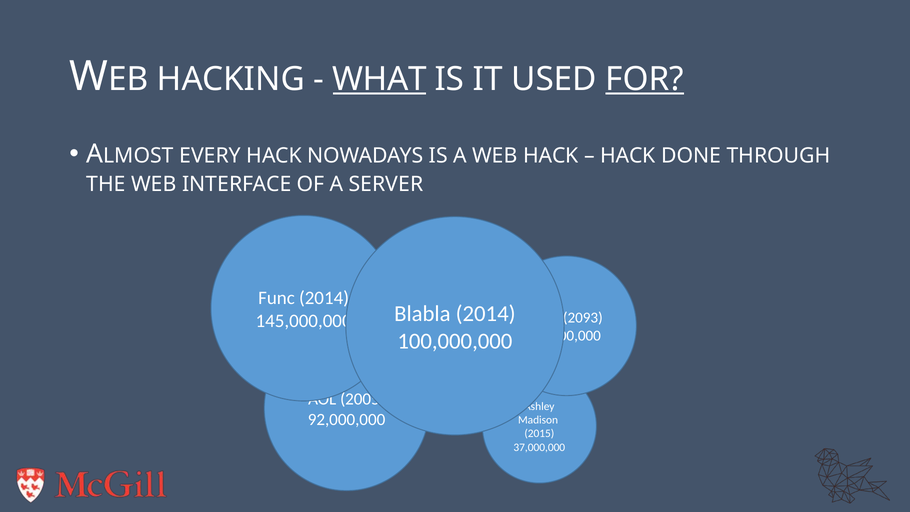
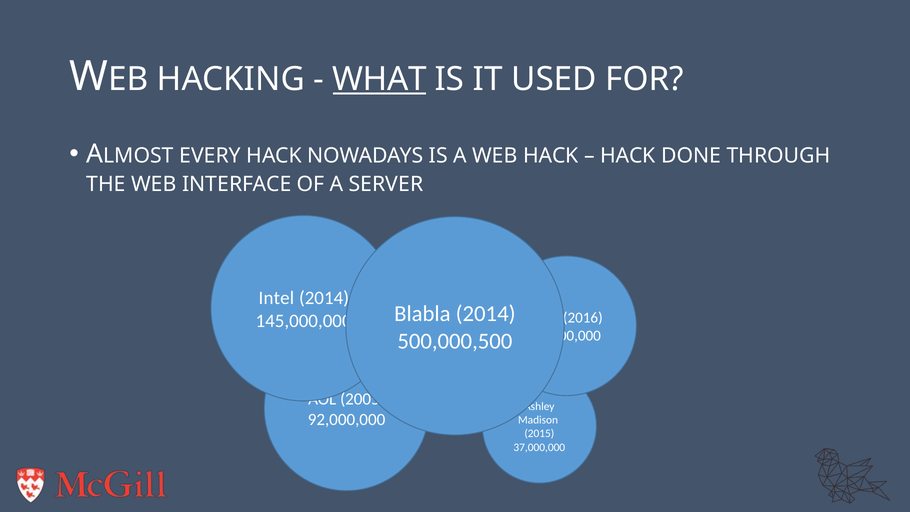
FOR underline: present -> none
Func: Func -> Intel
2093: 2093 -> 2016
100,000,000: 100,000,000 -> 500,000,500
